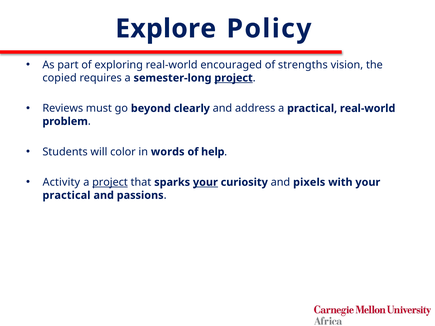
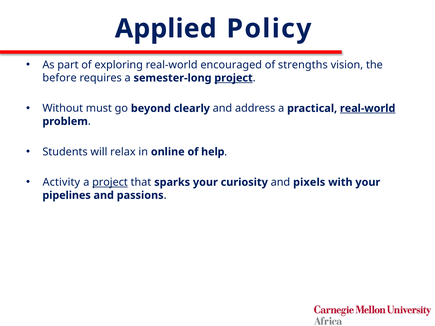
Explore: Explore -> Applied
copied: copied -> before
Reviews: Reviews -> Without
real-world at (368, 108) underline: none -> present
color: color -> relax
words: words -> online
your at (205, 182) underline: present -> none
practical at (67, 195): practical -> pipelines
